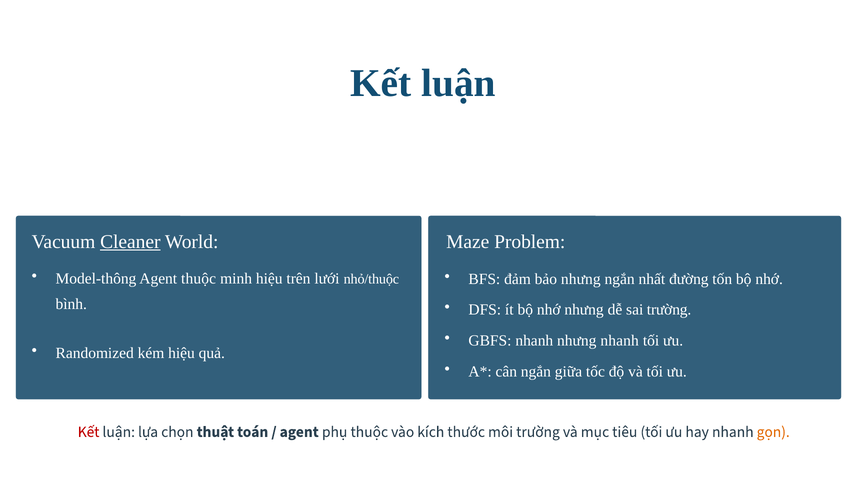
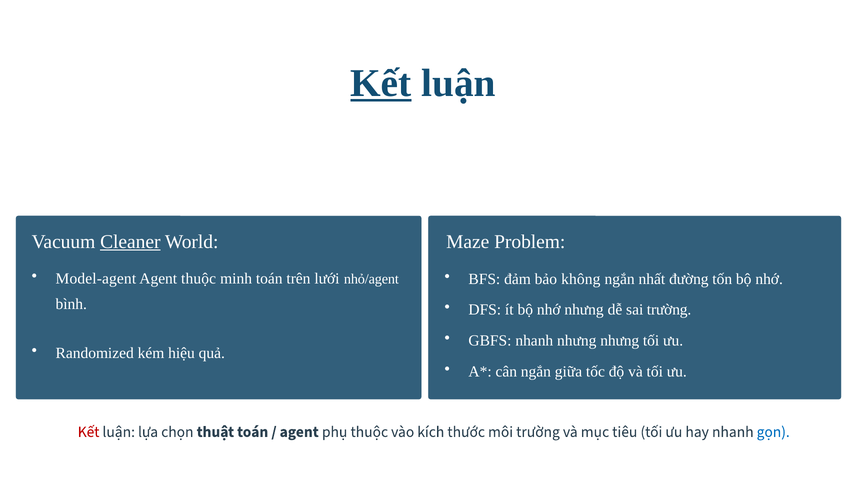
Kết at (381, 83) underline: none -> present
Model-thông: Model-thông -> Model-agent
minh hiệu: hiệu -> toán
nhỏ/thuộc: nhỏ/thuộc -> nhỏ/agent
bảo nhưng: nhưng -> không
nhưng nhanh: nhanh -> nhưng
gọn colour: orange -> blue
